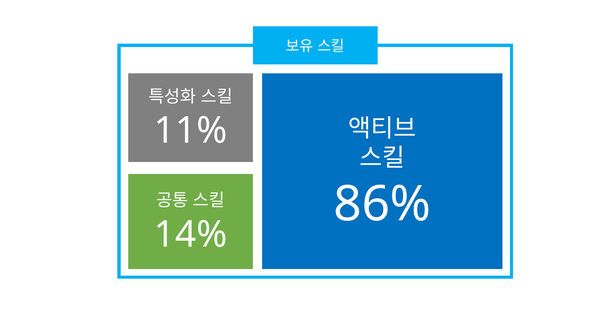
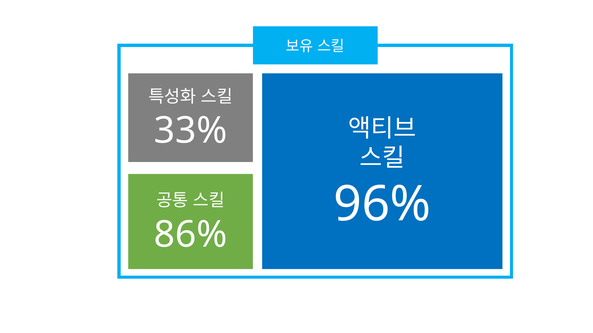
11%: 11% -> 33%
86%: 86% -> 96%
14%: 14% -> 86%
